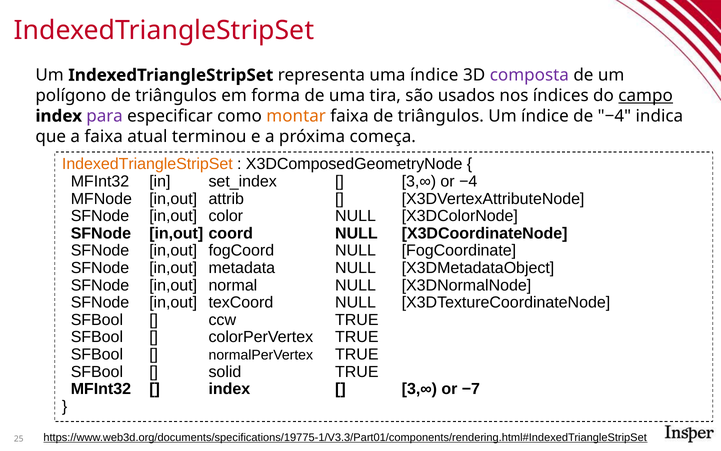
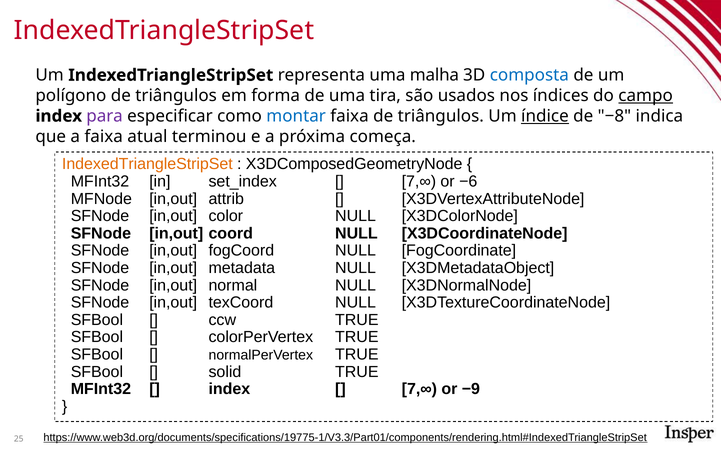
uma índice: índice -> malha
composta colour: purple -> blue
montar colour: orange -> blue
índice at (545, 116) underline: none -> present
de −4: −4 -> −8
3,∞ at (419, 181): 3,∞ -> 7,∞
or −4: −4 -> −6
3,∞ at (419, 389): 3,∞ -> 7,∞
−7: −7 -> −9
